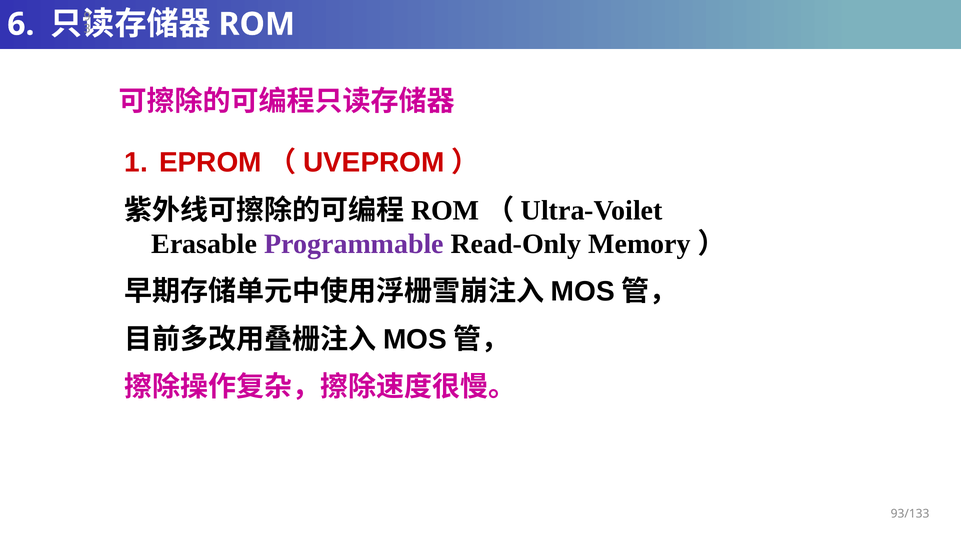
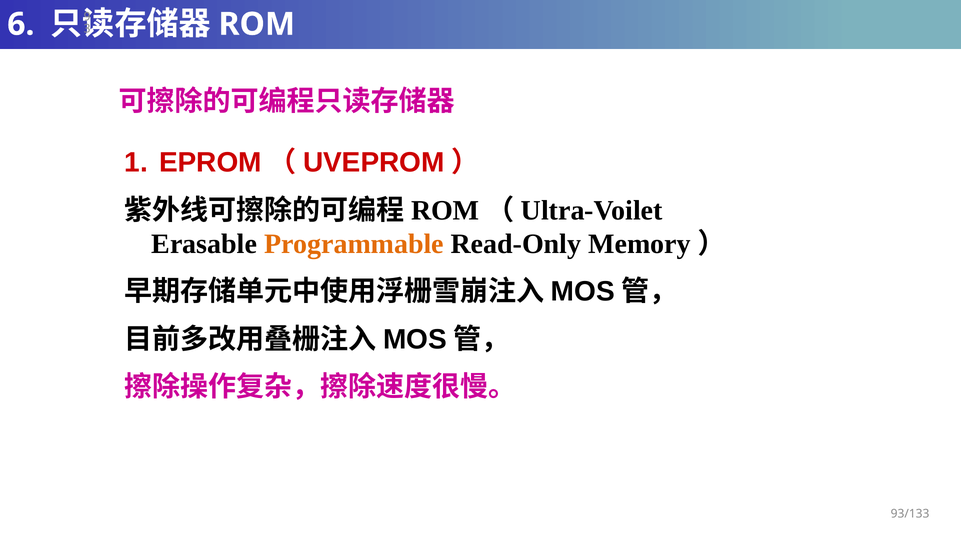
Programmable colour: purple -> orange
